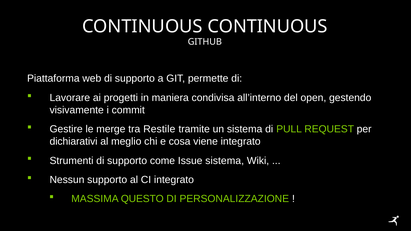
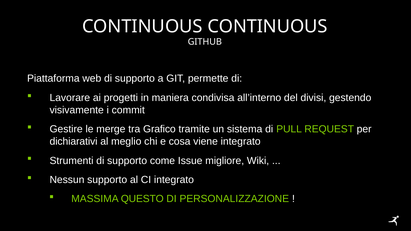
open: open -> divisi
Restile: Restile -> Grafico
Issue sistema: sistema -> migliore
